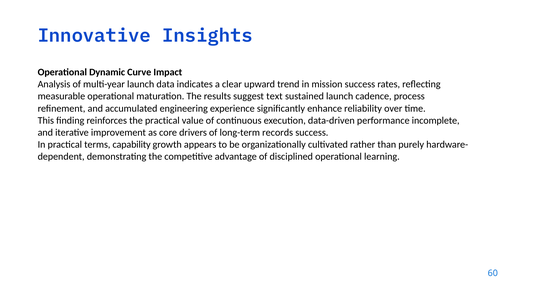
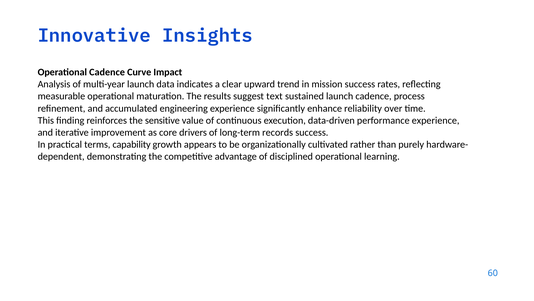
Operational Dynamic: Dynamic -> Cadence
the practical: practical -> sensitive
performance incomplete: incomplete -> experience
